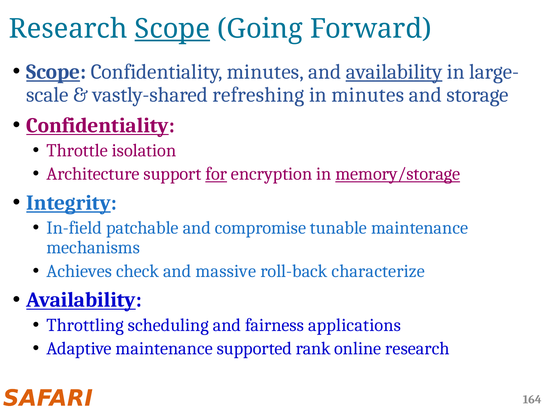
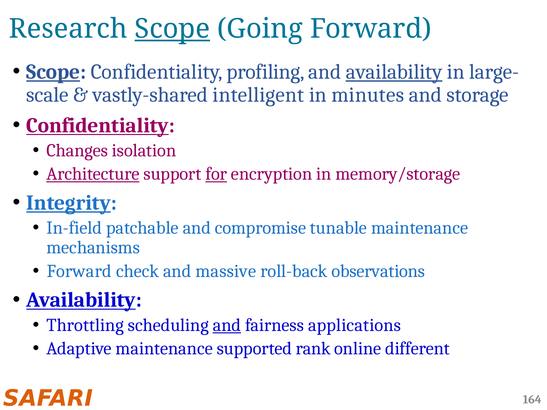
Confidentiality minutes: minutes -> profiling
refreshing: refreshing -> intelligent
Throttle: Throttle -> Changes
Architecture underline: none -> present
memory/storage underline: present -> none
Achieves at (79, 271): Achieves -> Forward
characterize: characterize -> observations
and at (227, 325) underline: none -> present
online research: research -> different
